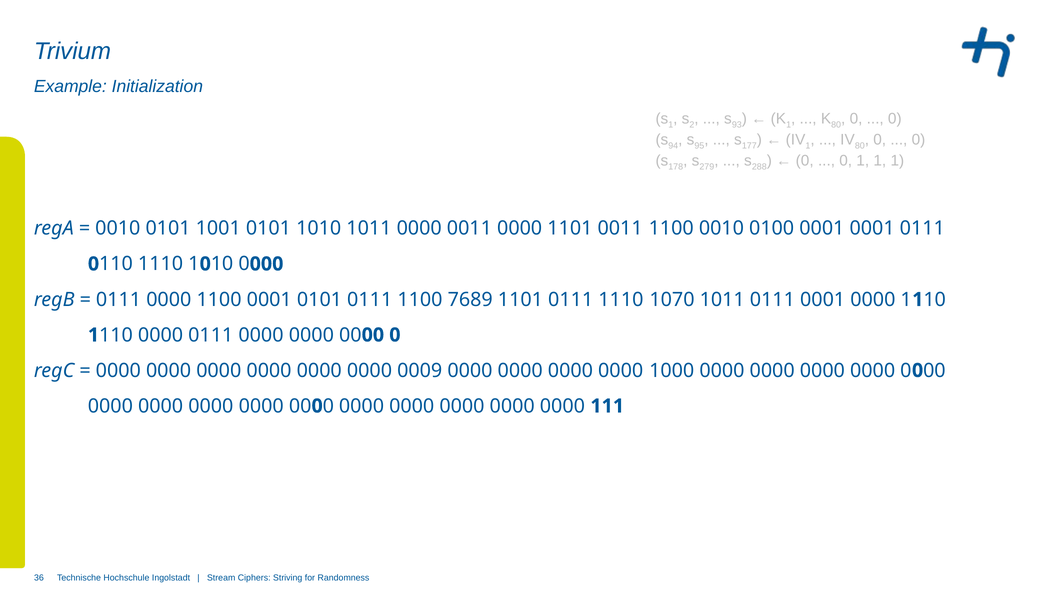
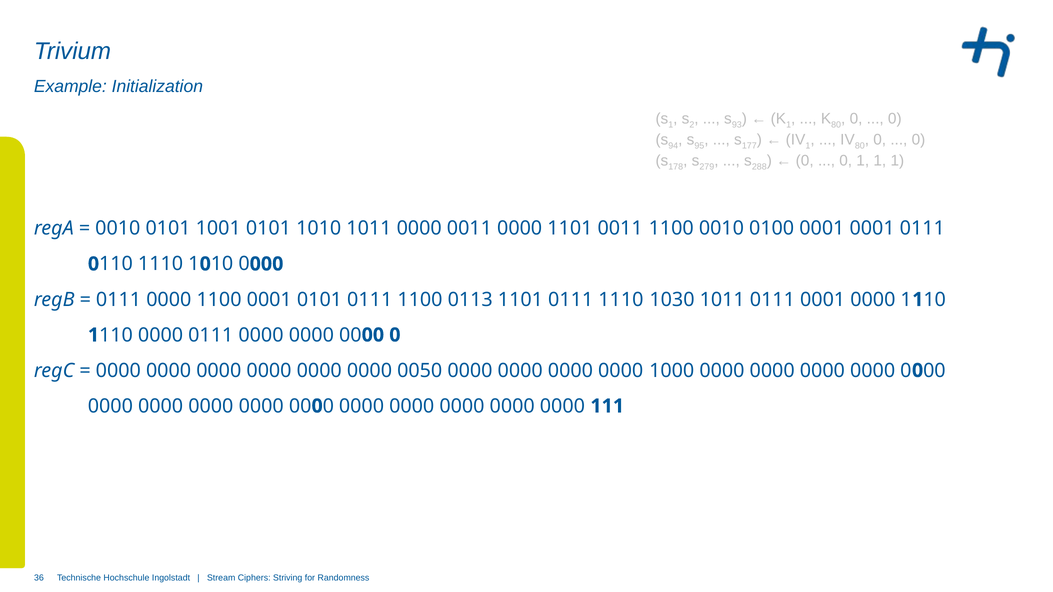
7689: 7689 -> 0113
1070: 1070 -> 1030
0009: 0009 -> 0050
